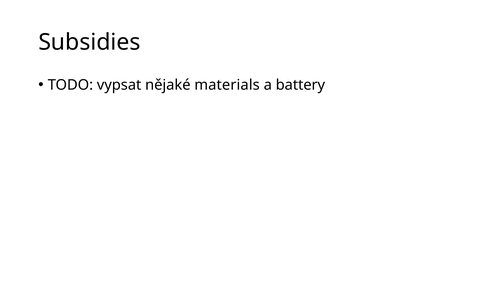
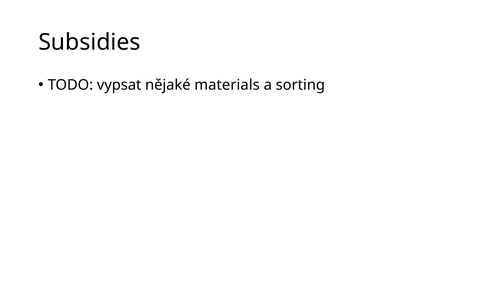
battery: battery -> sorting
